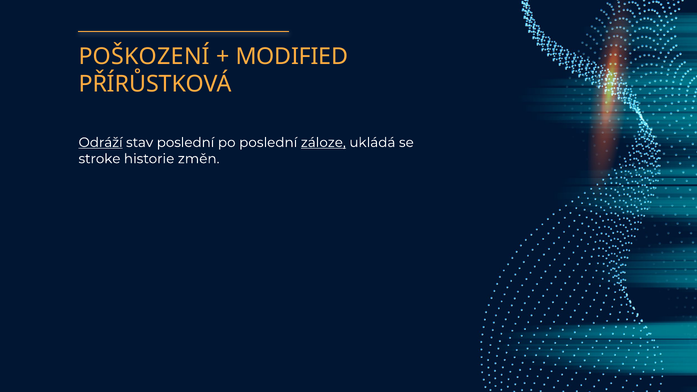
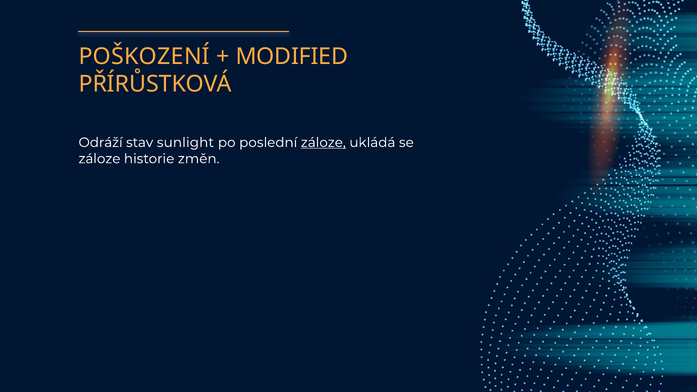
Odráží underline: present -> none
stav poslední: poslední -> sunlight
stroke at (99, 159): stroke -> záloze
